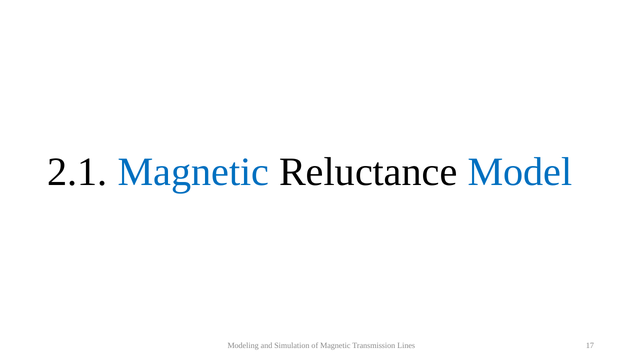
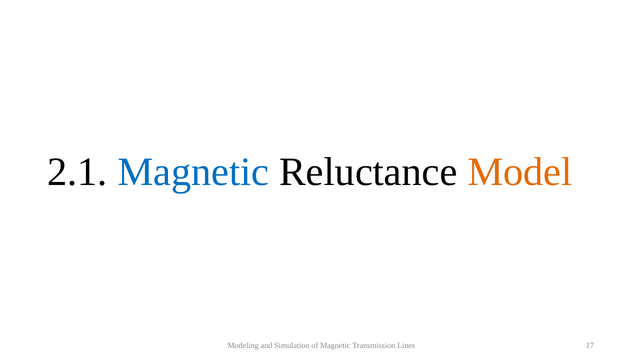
Model colour: blue -> orange
